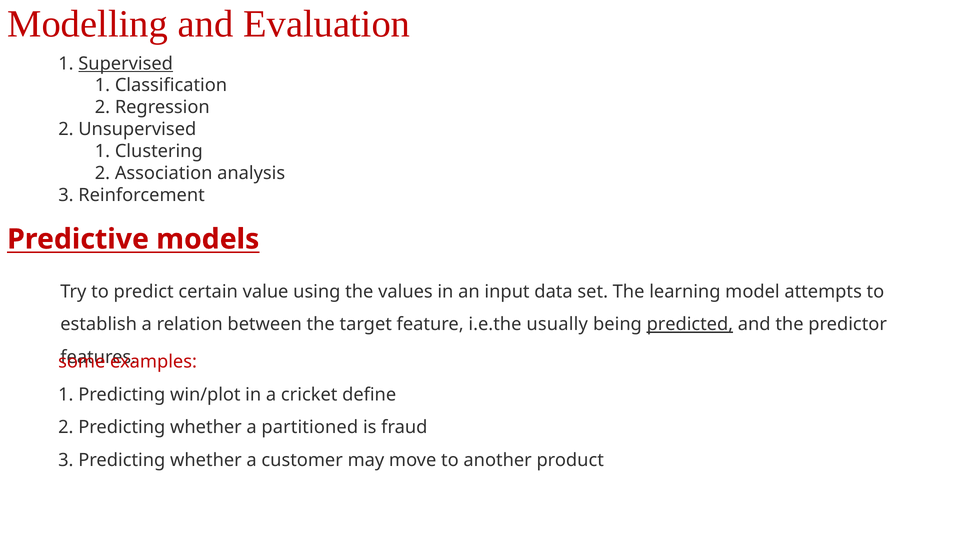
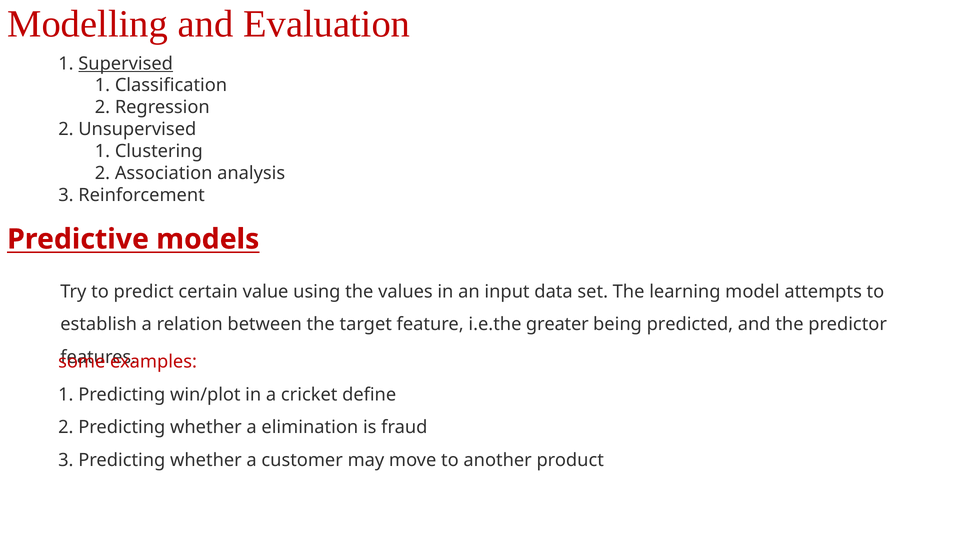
usually: usually -> greater
predicted underline: present -> none
partitioned: partitioned -> elimination
